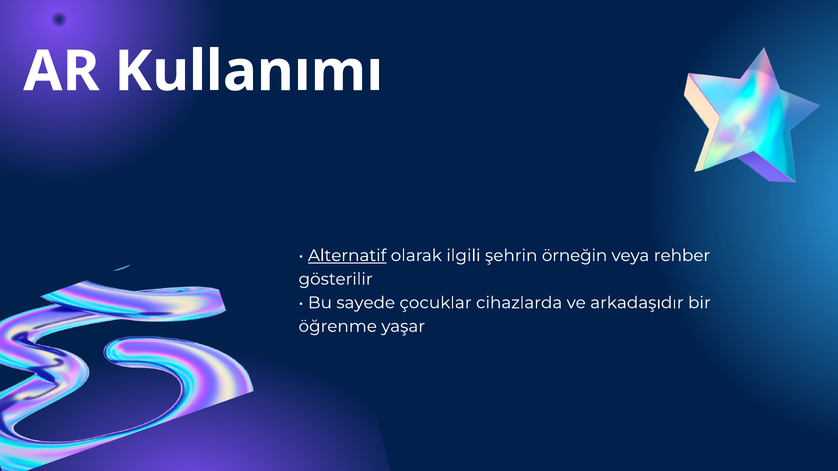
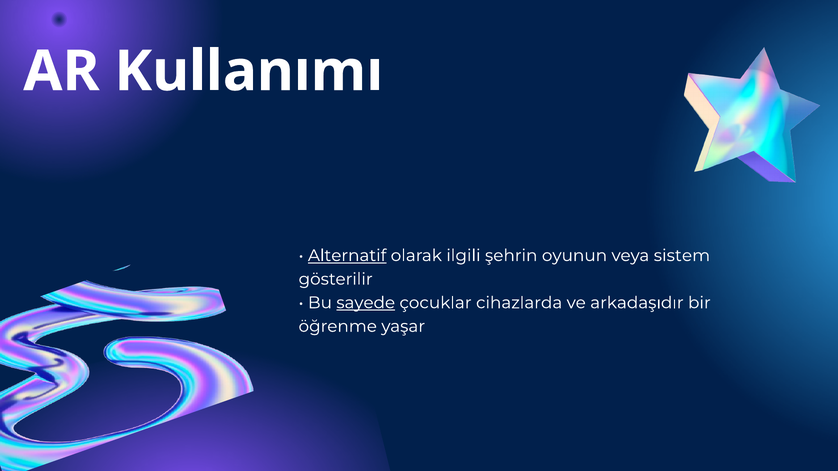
örneğin: örneğin -> oyunun
rehber: rehber -> sistem
sayede underline: none -> present
